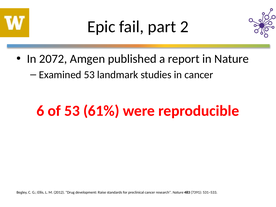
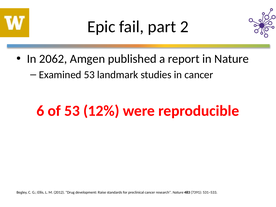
2072: 2072 -> 2062
61%: 61% -> 12%
